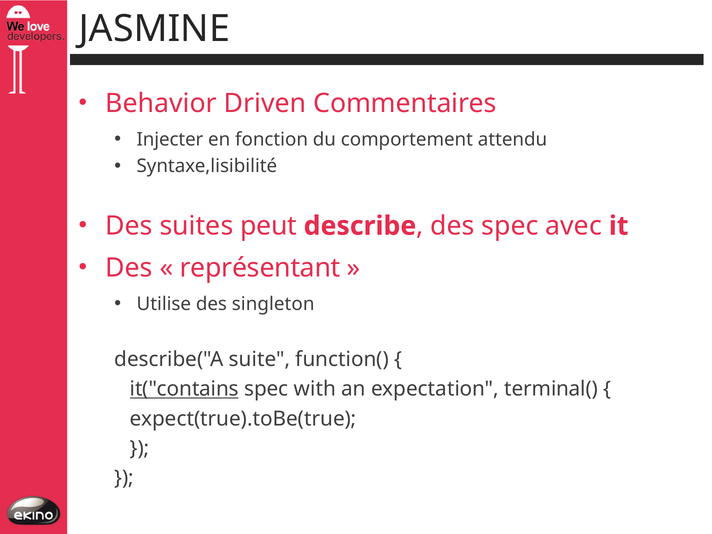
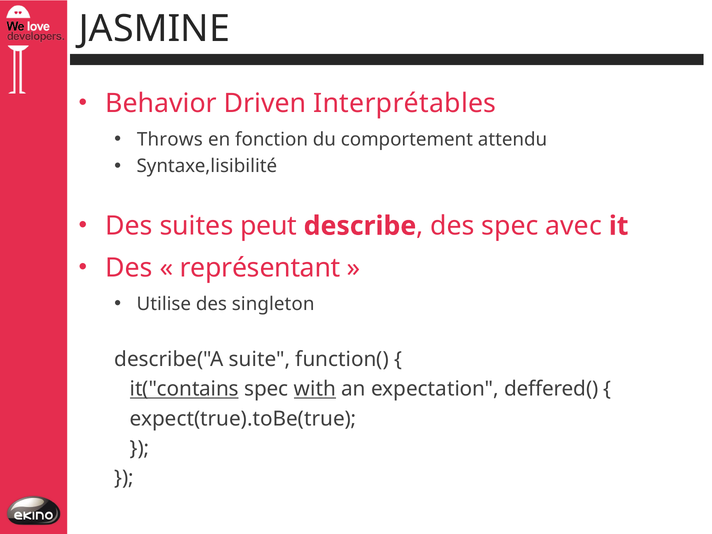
Commentaires: Commentaires -> Interprétables
Injecter: Injecter -> Throws
with underline: none -> present
terminal(: terminal( -> deffered(
